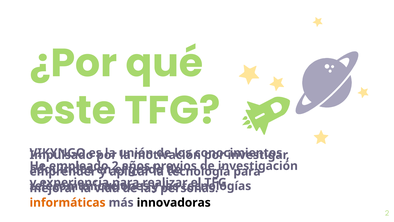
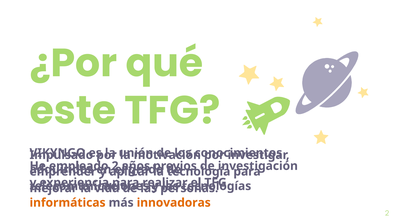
innovadoras colour: black -> orange
